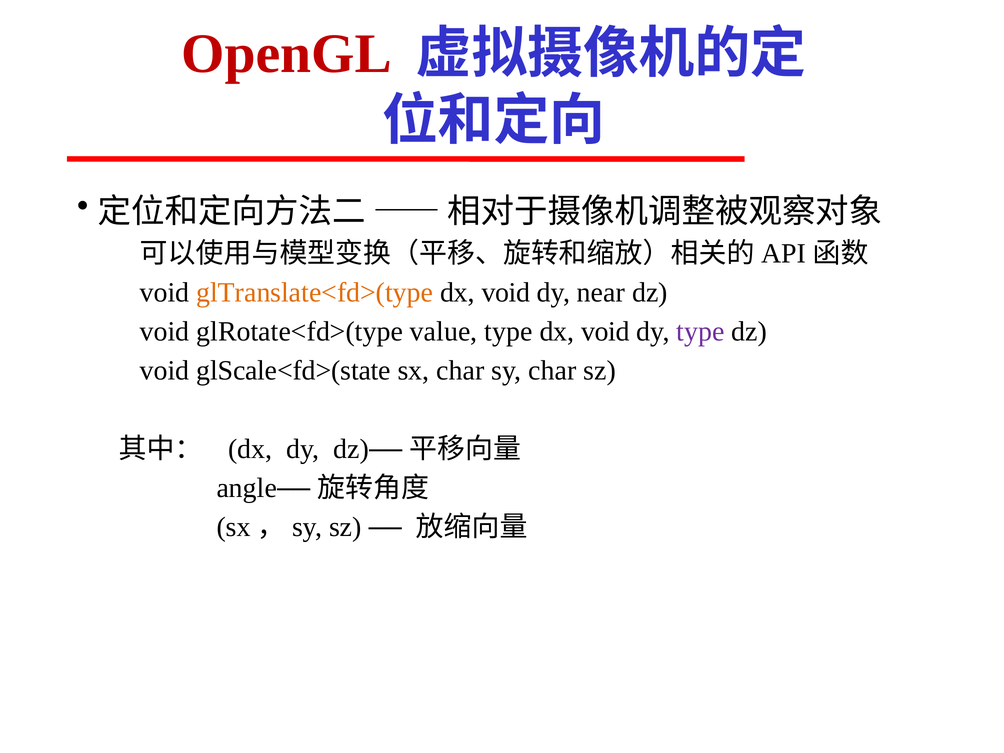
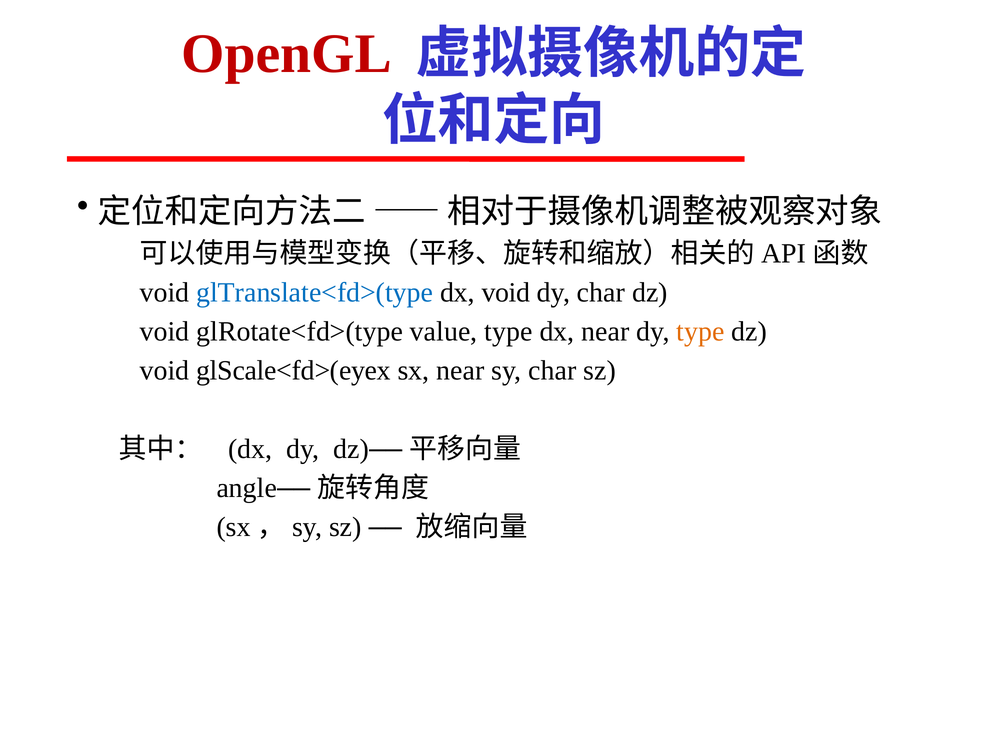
glTranslate<fd>(type colour: orange -> blue
dy near: near -> char
type dx void: void -> near
type at (700, 332) colour: purple -> orange
glScale<fd>(state: glScale<fd>(state -> glScale<fd>(eyex
sx char: char -> near
